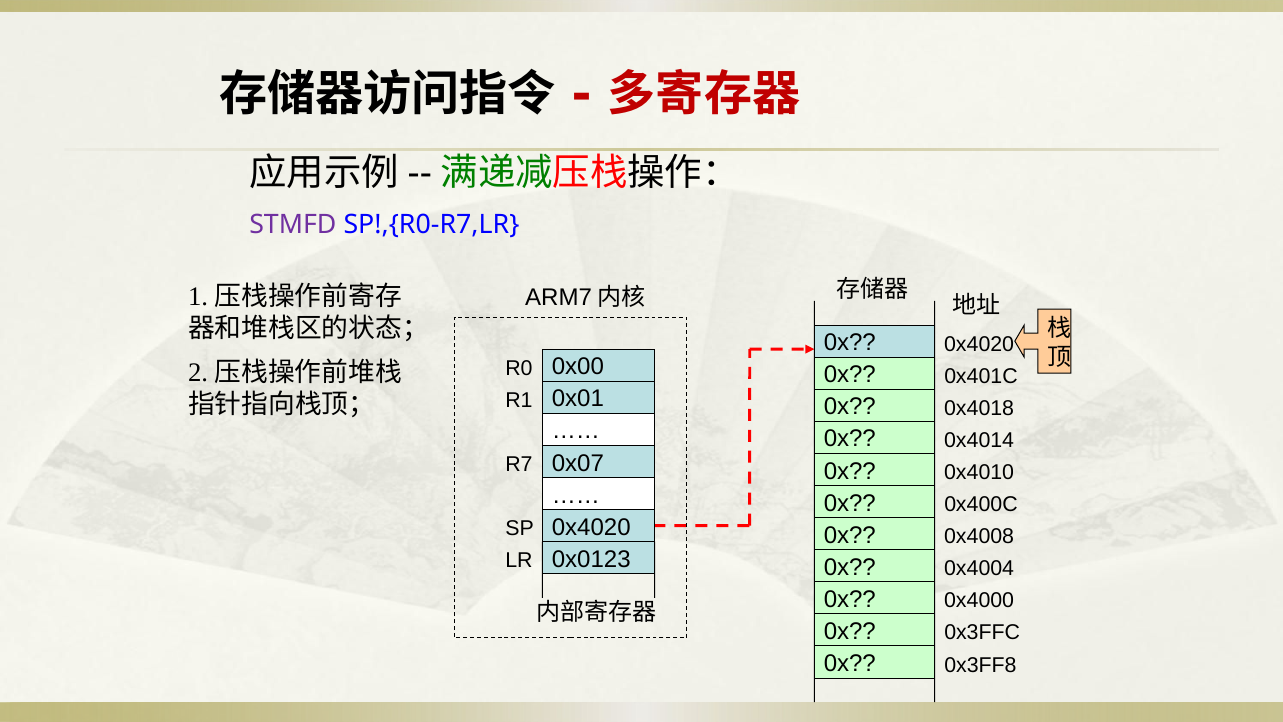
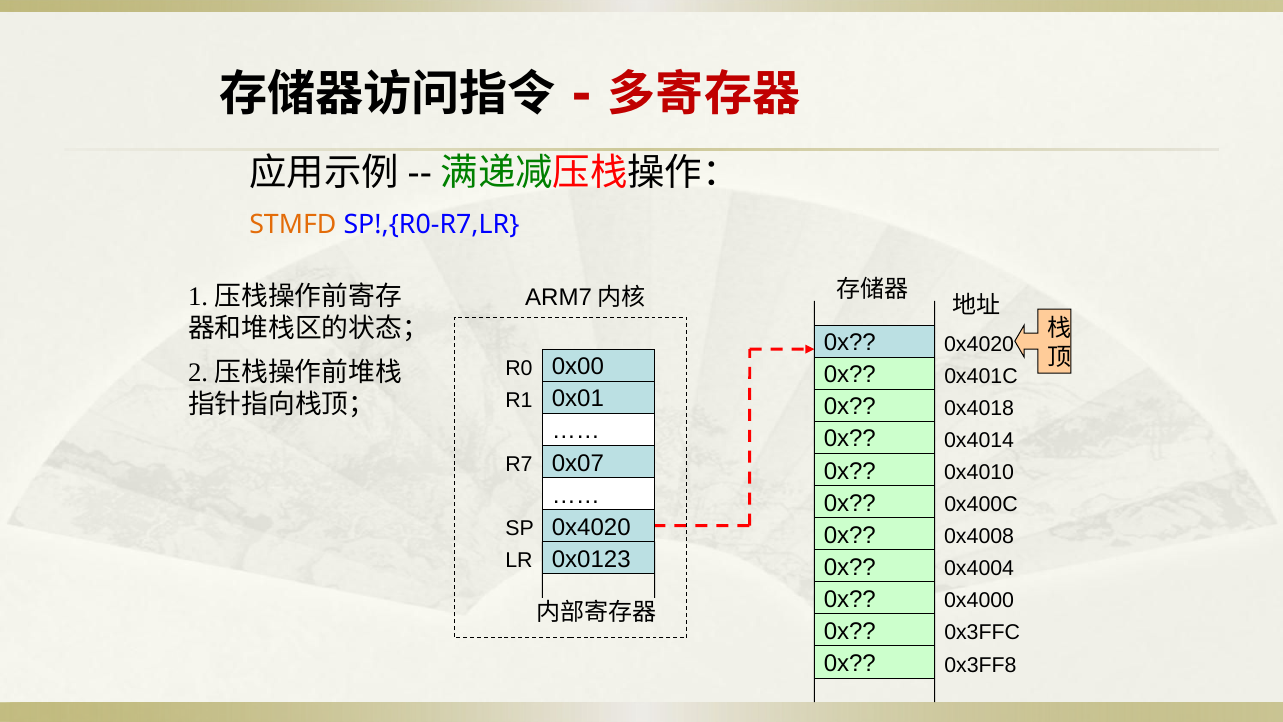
STMFD colour: purple -> orange
